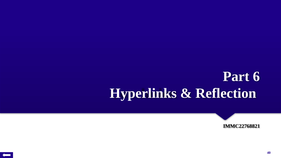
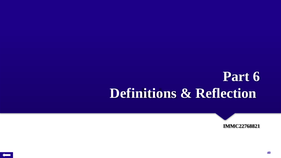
Hyperlinks: Hyperlinks -> Definitions
